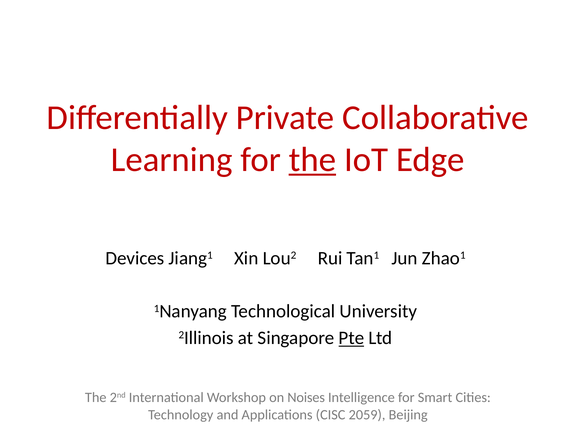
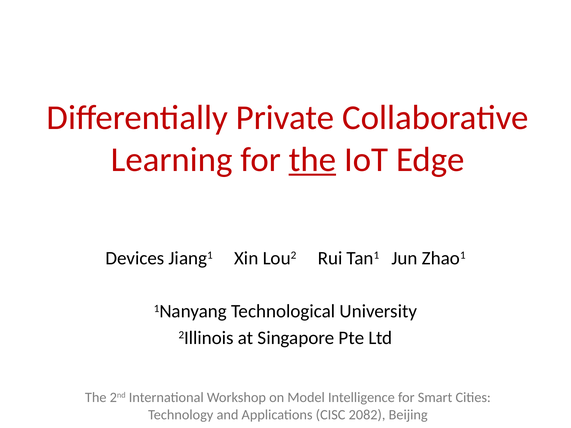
Pte underline: present -> none
Noises: Noises -> Model
2059: 2059 -> 2082
